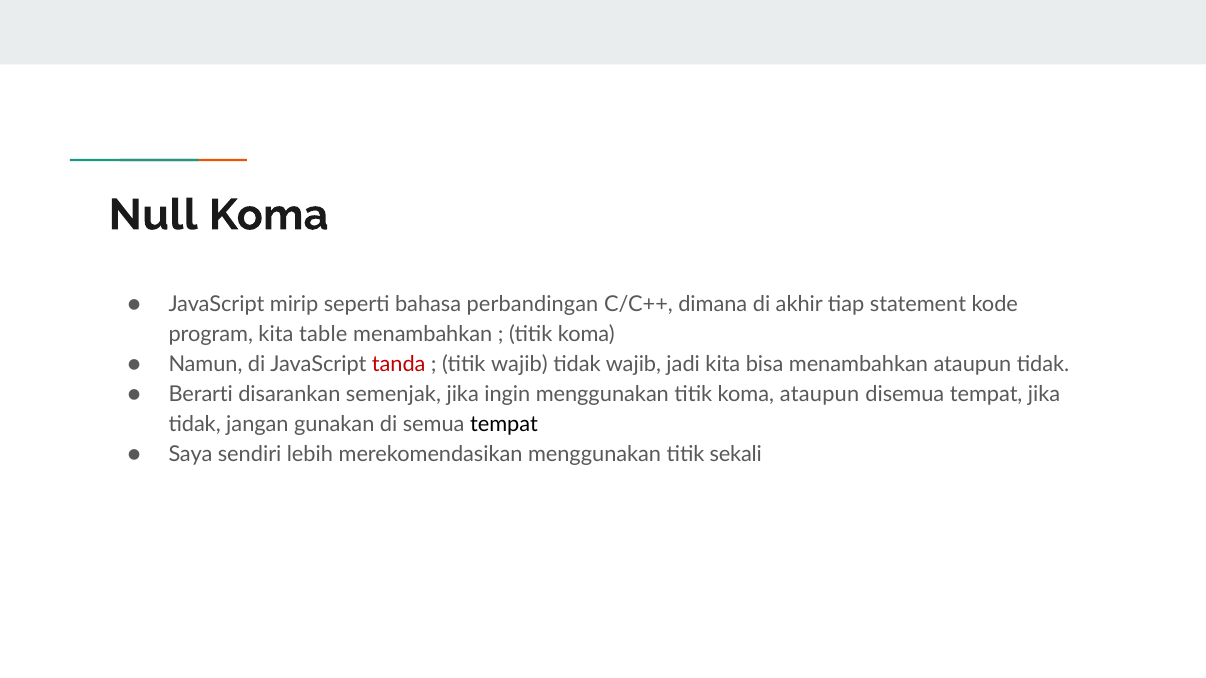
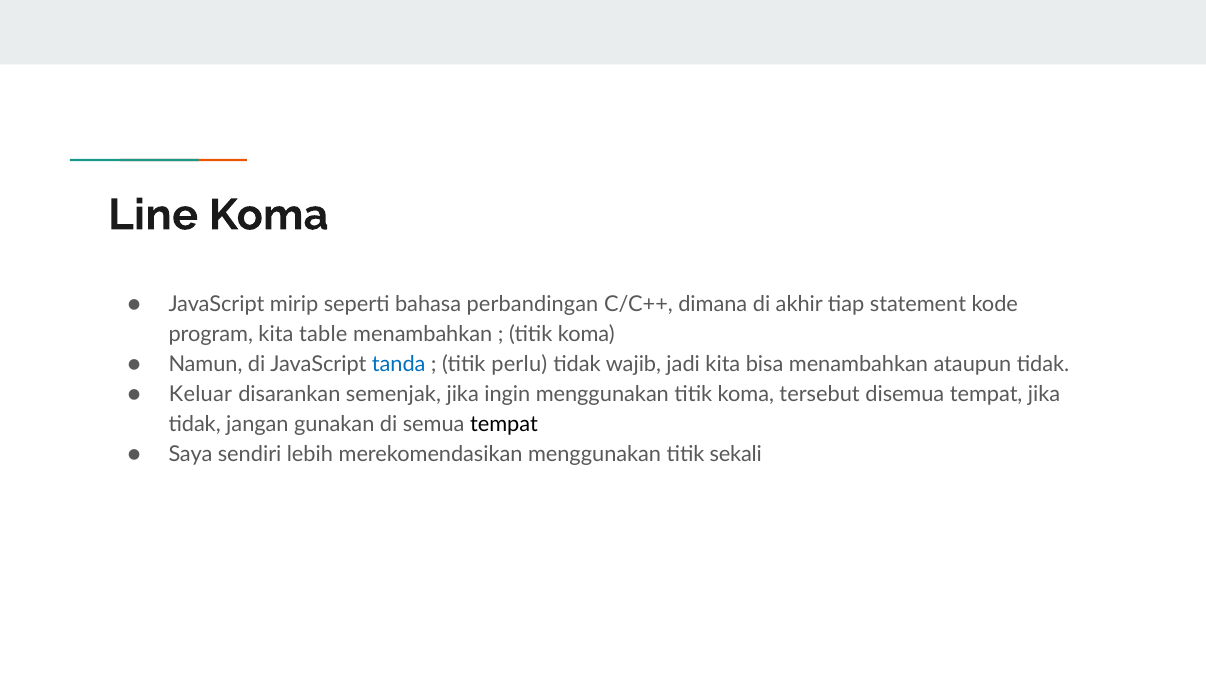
Null: Null -> Line
tanda colour: red -> blue
titik wajib: wajib -> perlu
Berarti: Berarti -> Keluar
koma ataupun: ataupun -> tersebut
